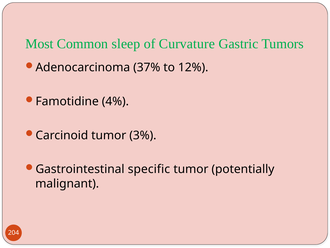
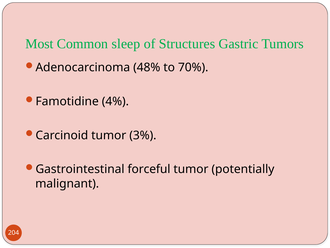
Curvature: Curvature -> Structures
37%: 37% -> 48%
12%: 12% -> 70%
specific: specific -> forceful
